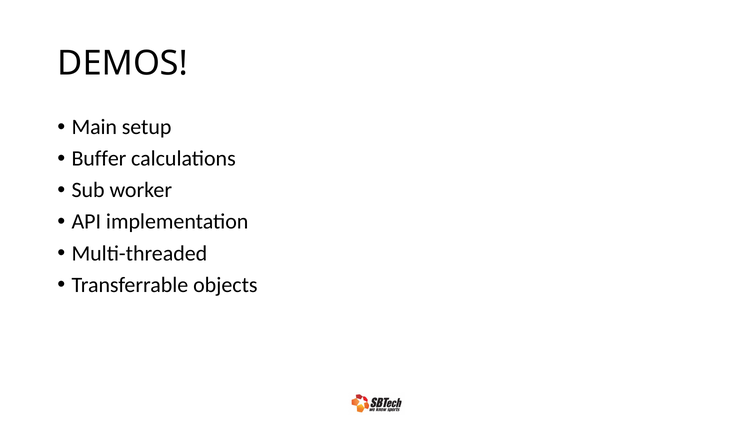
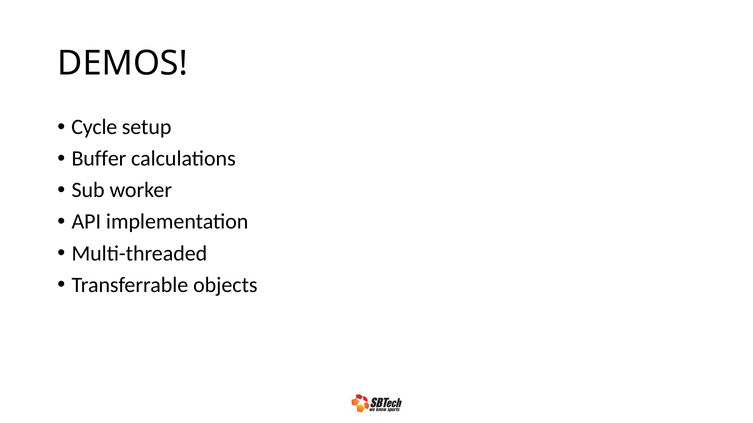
Main: Main -> Cycle
